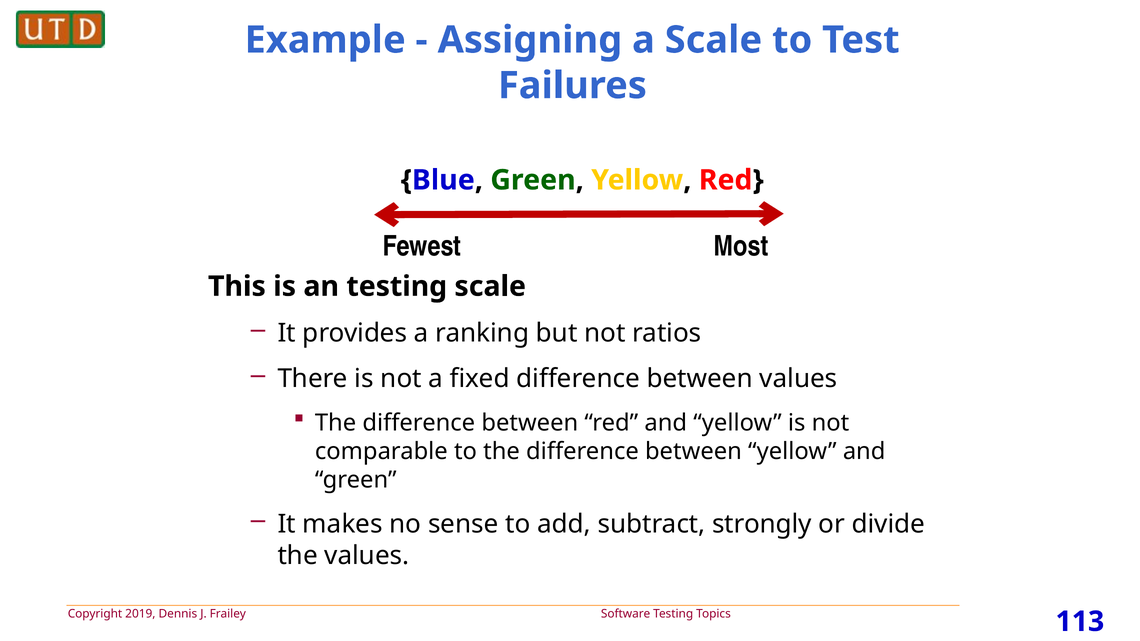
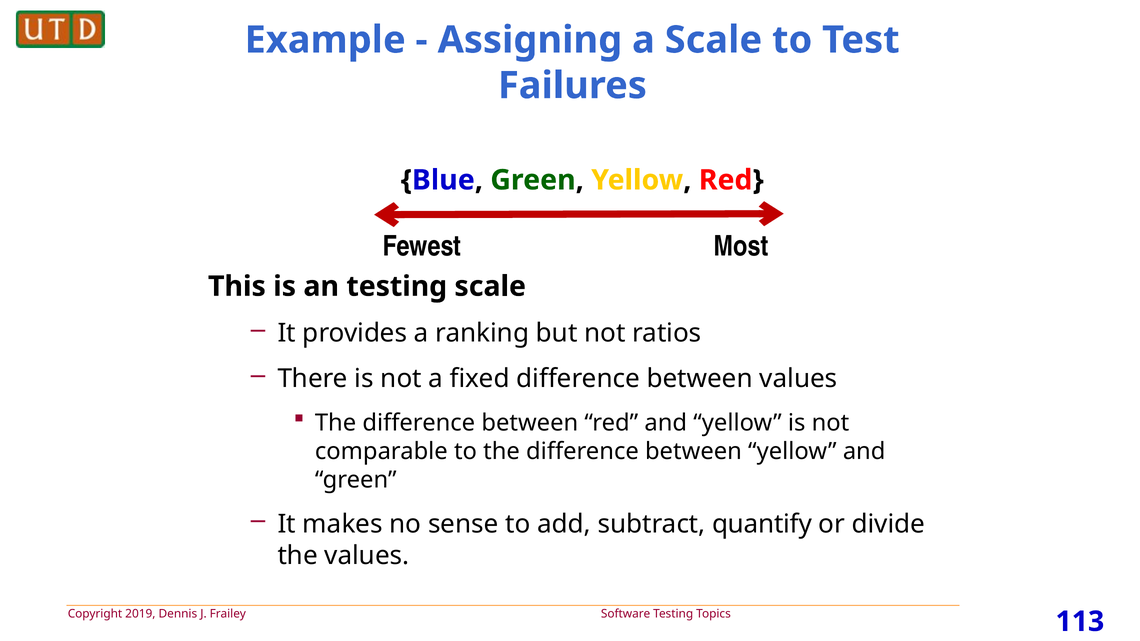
strongly: strongly -> quantify
